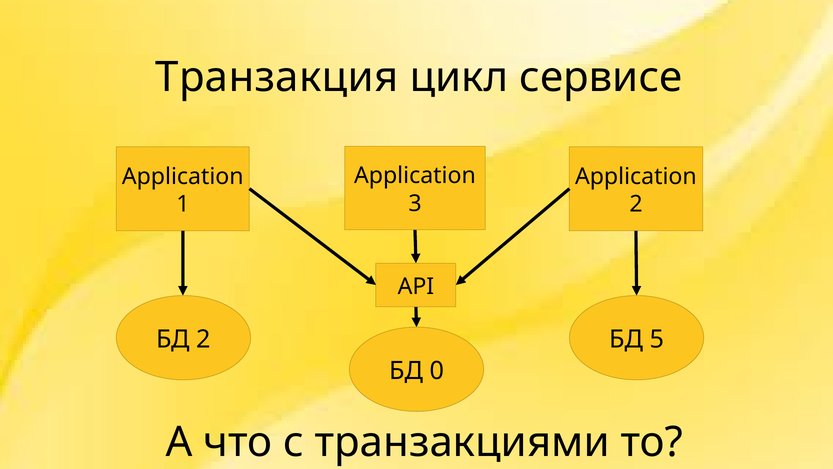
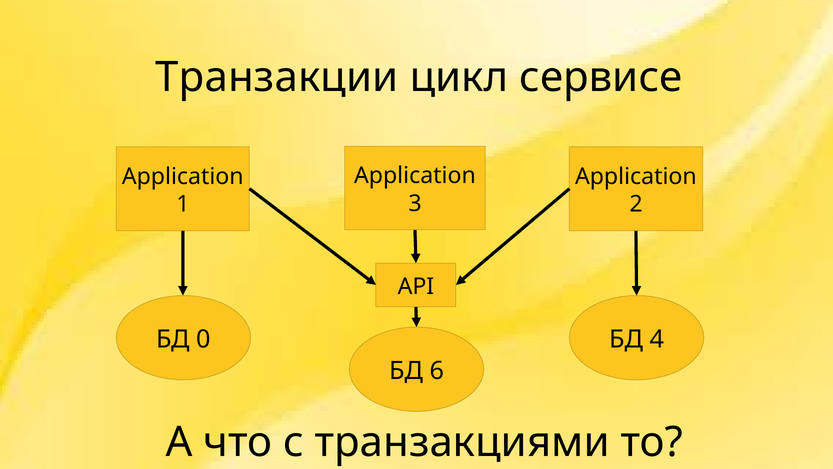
Транзакция: Транзакция -> Транзакции
БД 2: 2 -> 0
5: 5 -> 4
0: 0 -> 6
